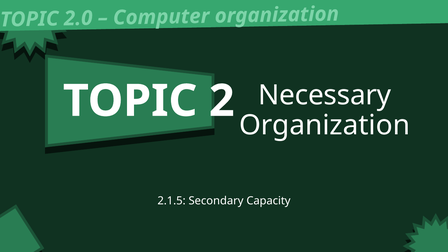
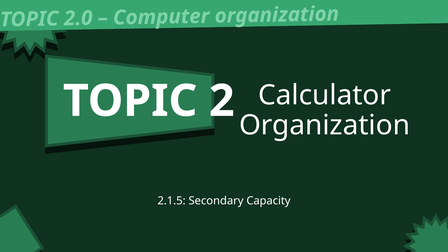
Necessary: Necessary -> Calculator
